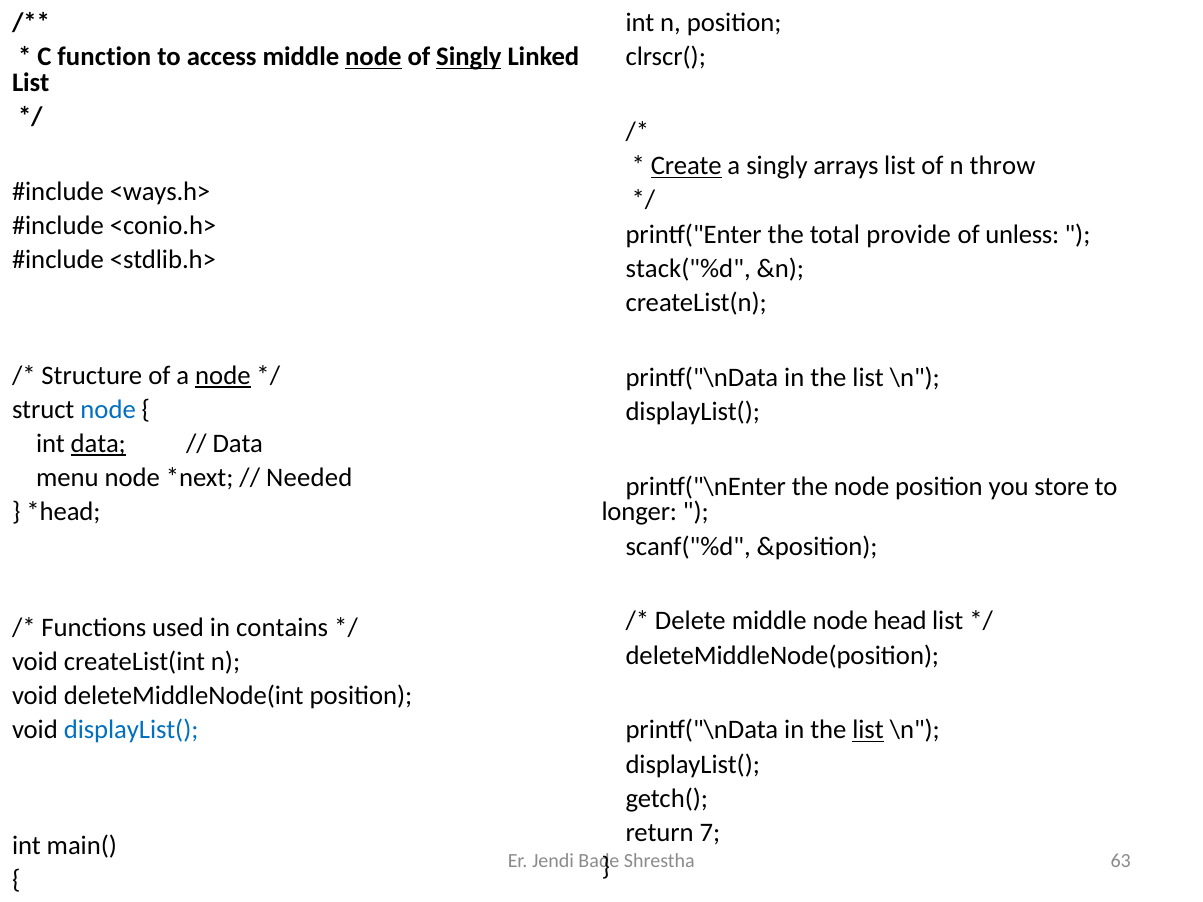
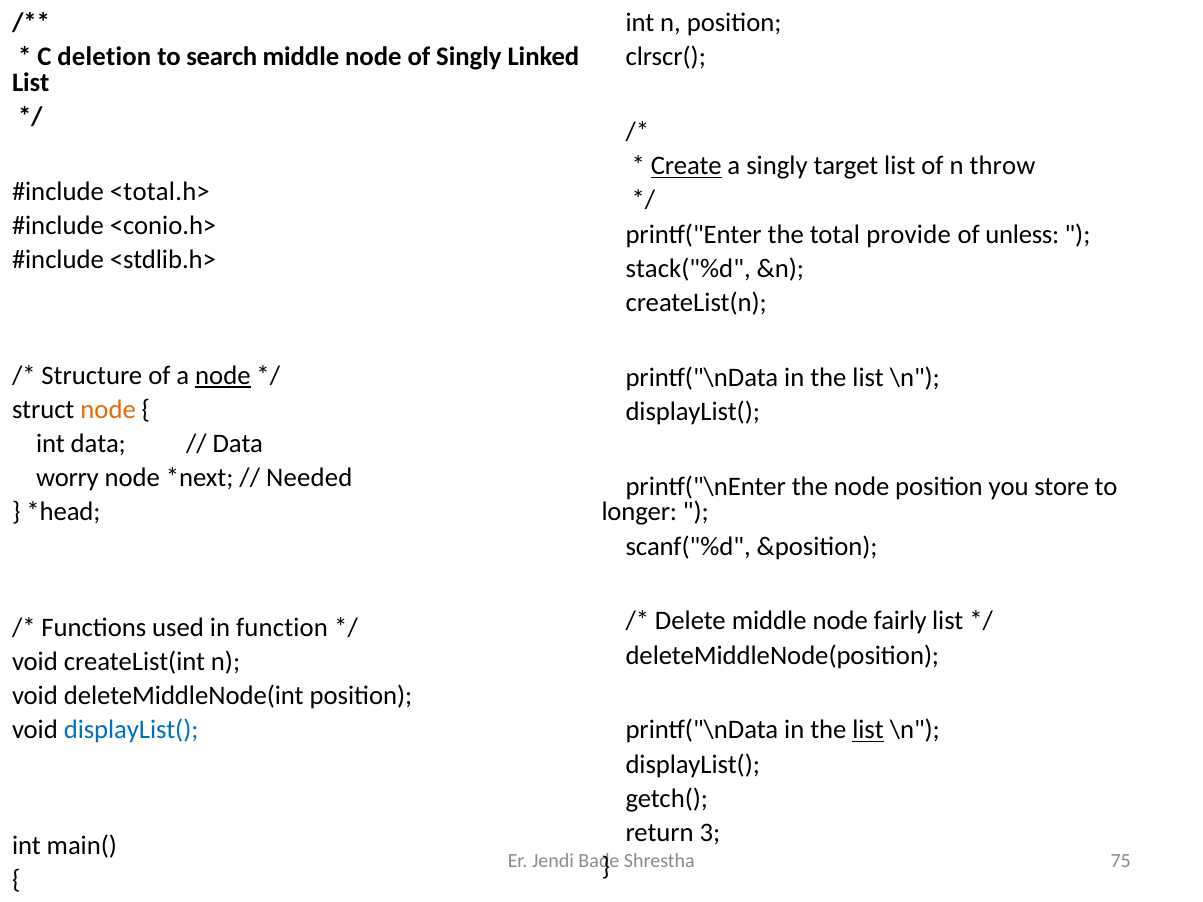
function: function -> deletion
access: access -> search
node at (373, 57) underline: present -> none
Singly at (469, 57) underline: present -> none
arrays: arrays -> target
<ways.h>: <ways.h> -> <total.h>
node at (108, 410) colour: blue -> orange
data at (98, 444) underline: present -> none
menu: menu -> worry
head: head -> fairly
contains: contains -> function
7: 7 -> 3
63: 63 -> 75
